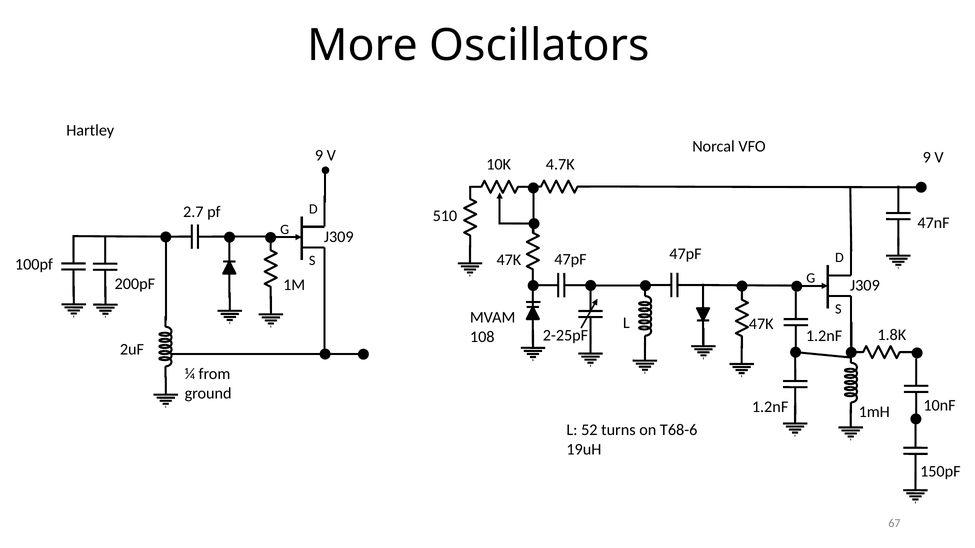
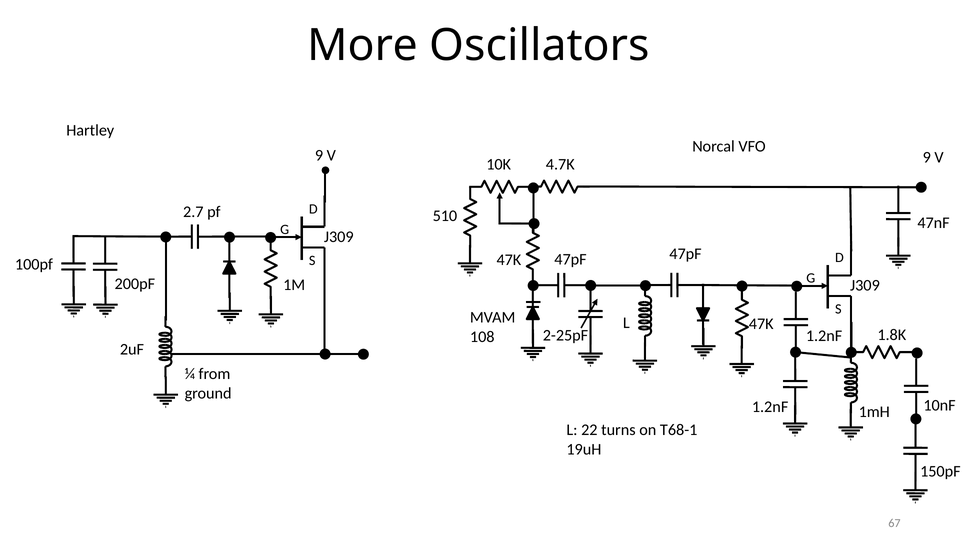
52: 52 -> 22
T68-6: T68-6 -> T68-1
